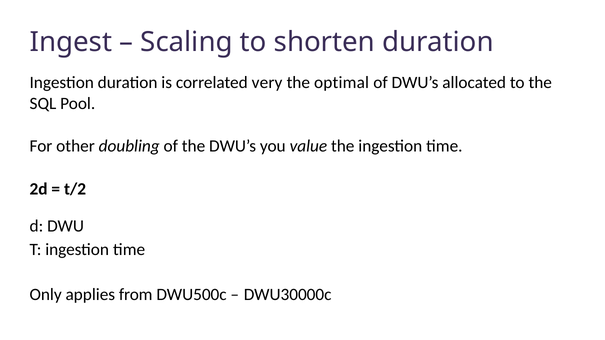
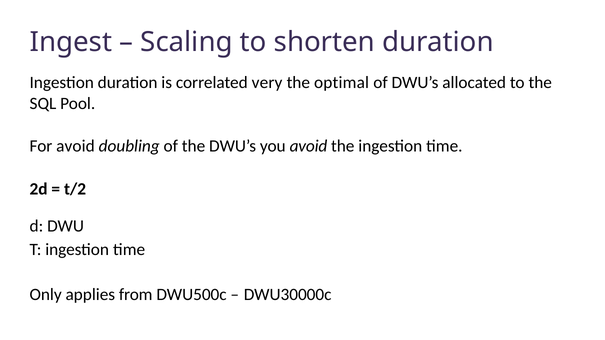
For other: other -> avoid
you value: value -> avoid
